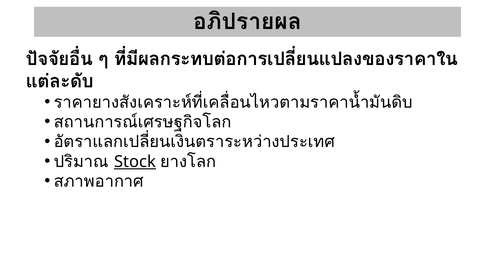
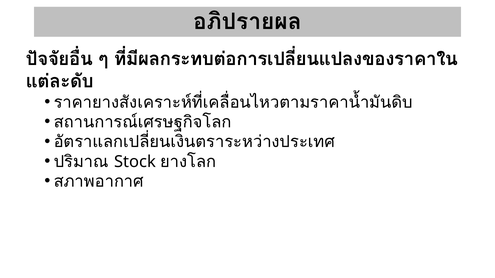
Stock underline: present -> none
